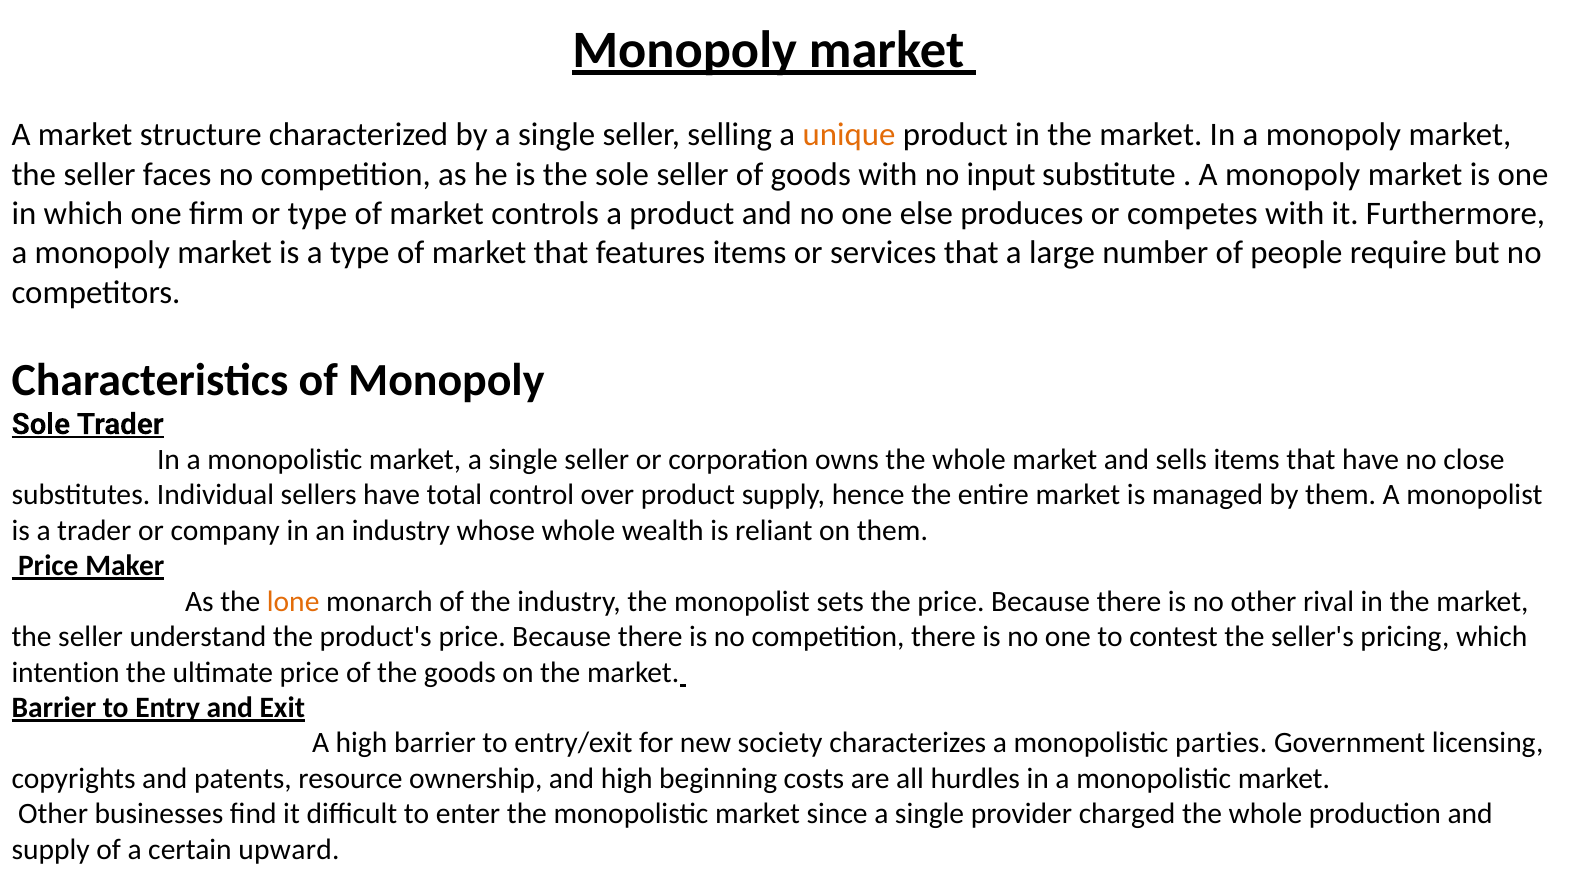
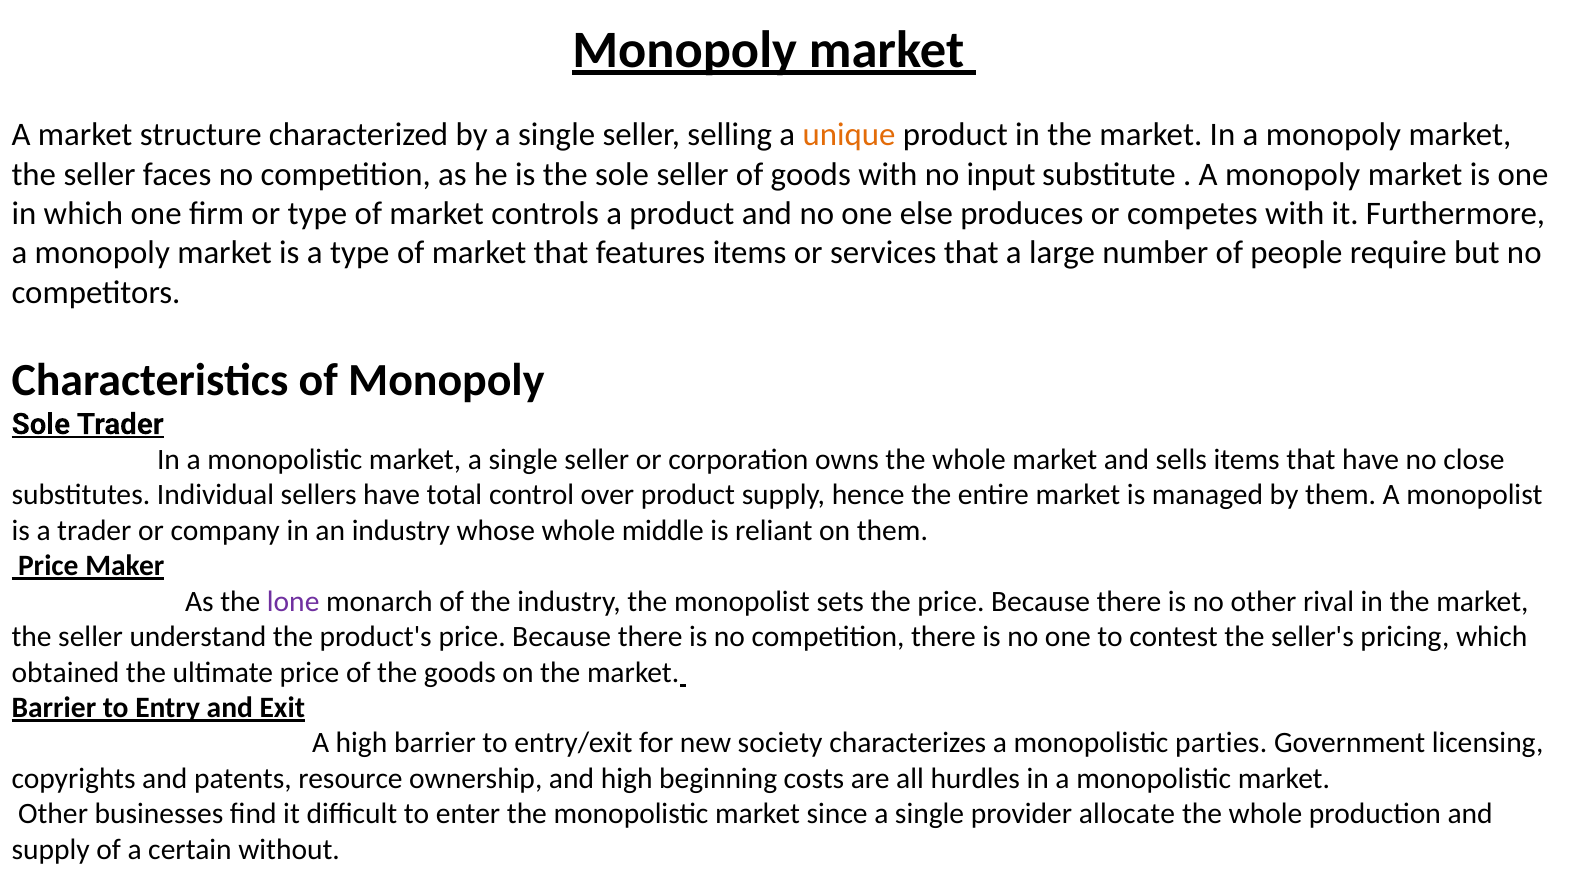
wealth: wealth -> middle
lone colour: orange -> purple
intention: intention -> obtained
charged: charged -> allocate
upward: upward -> without
